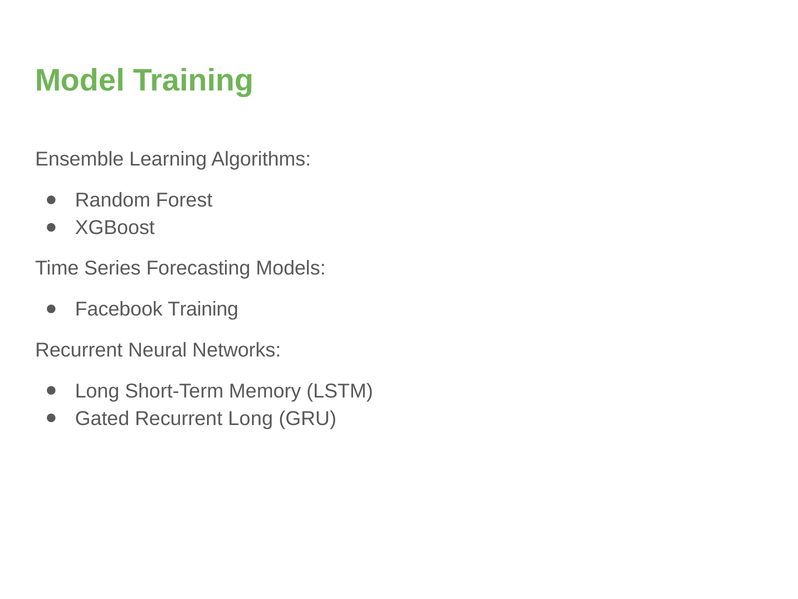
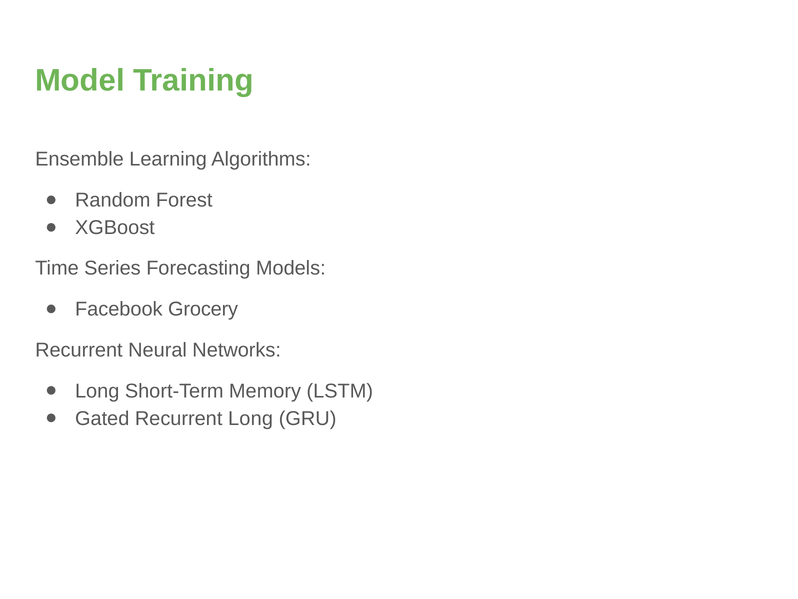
Facebook Training: Training -> Grocery
